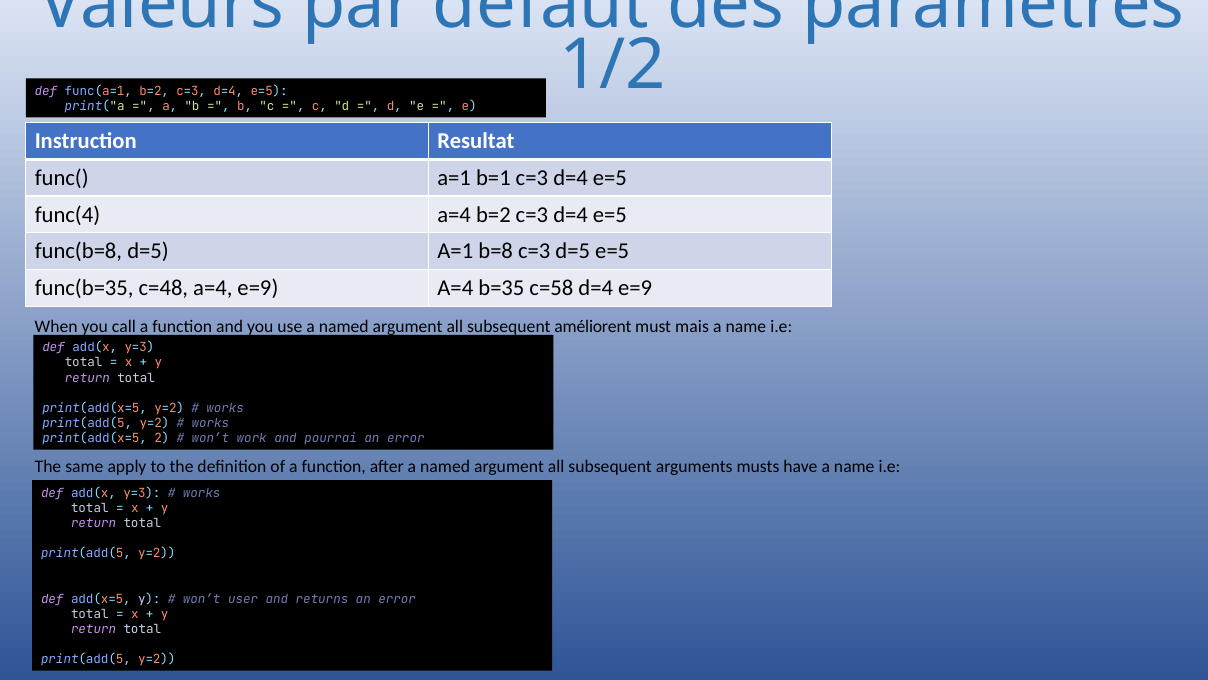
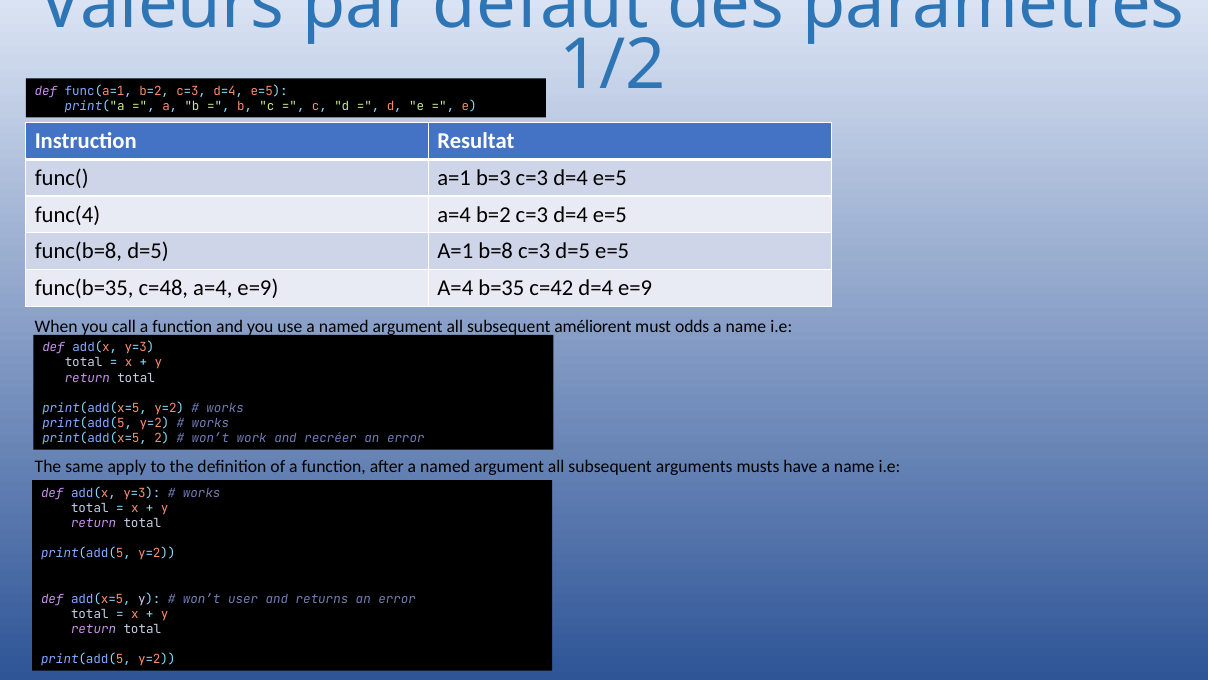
b=1: b=1 -> b=3
c=58: c=58 -> c=42
mais: mais -> odds
pourrai: pourrai -> recréer
